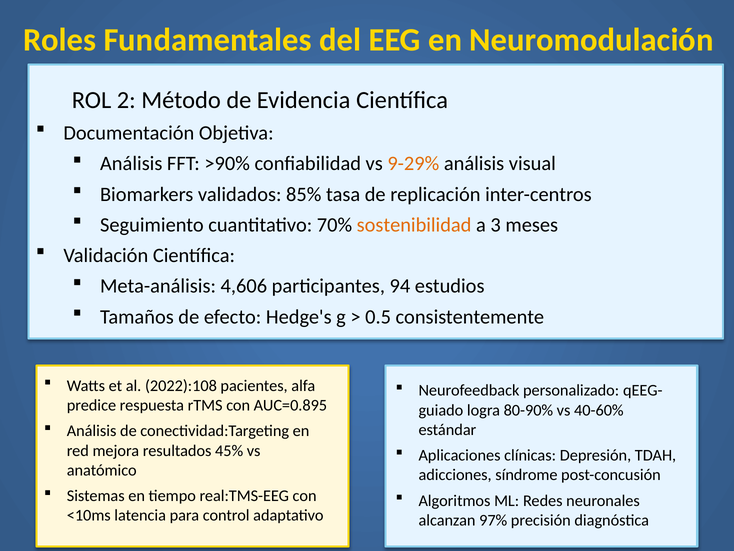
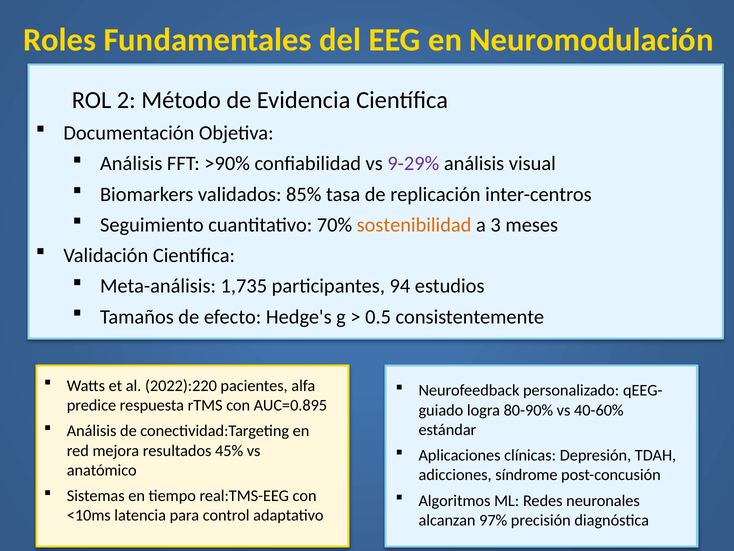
9-29% colour: orange -> purple
4,606: 4,606 -> 1,735
2022):108: 2022):108 -> 2022):220
